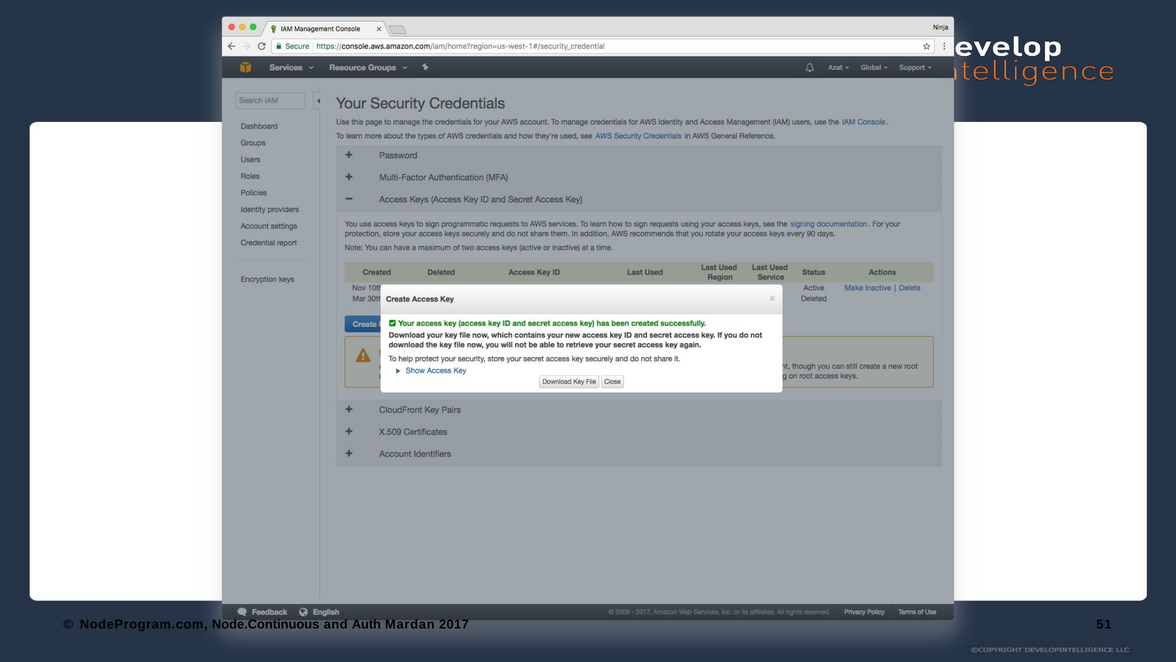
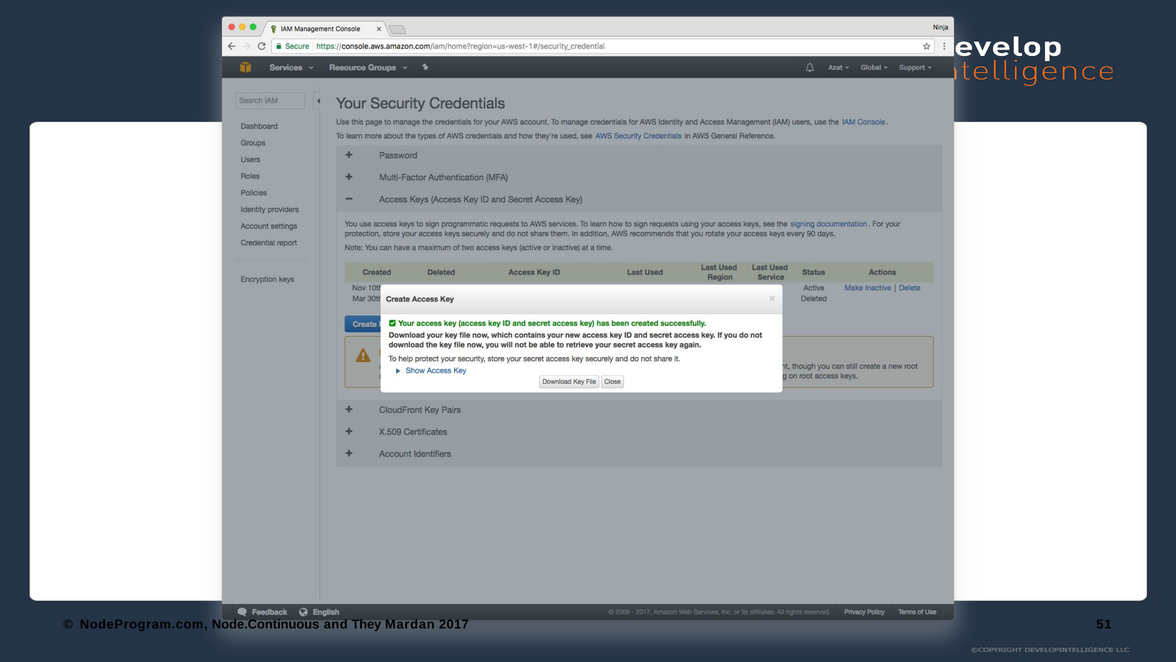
Auth: Auth -> They
